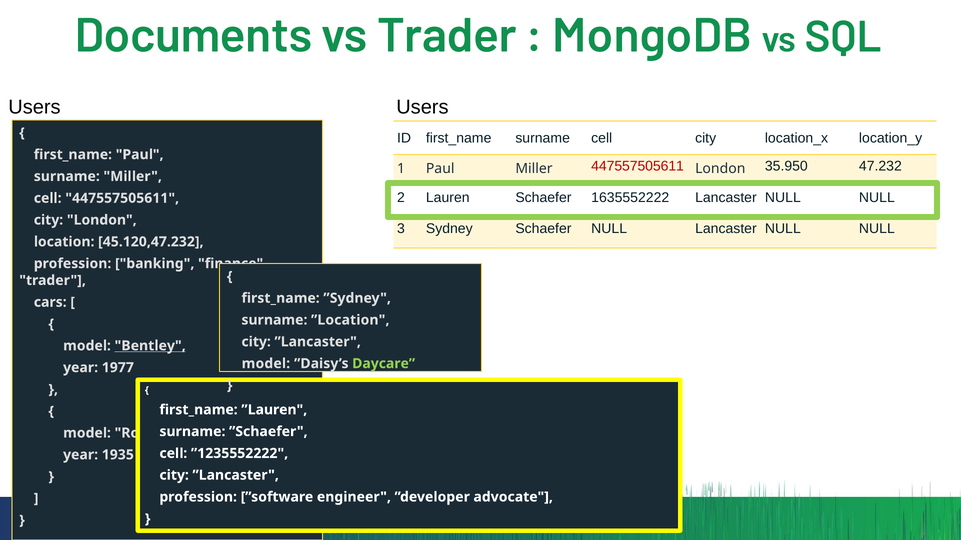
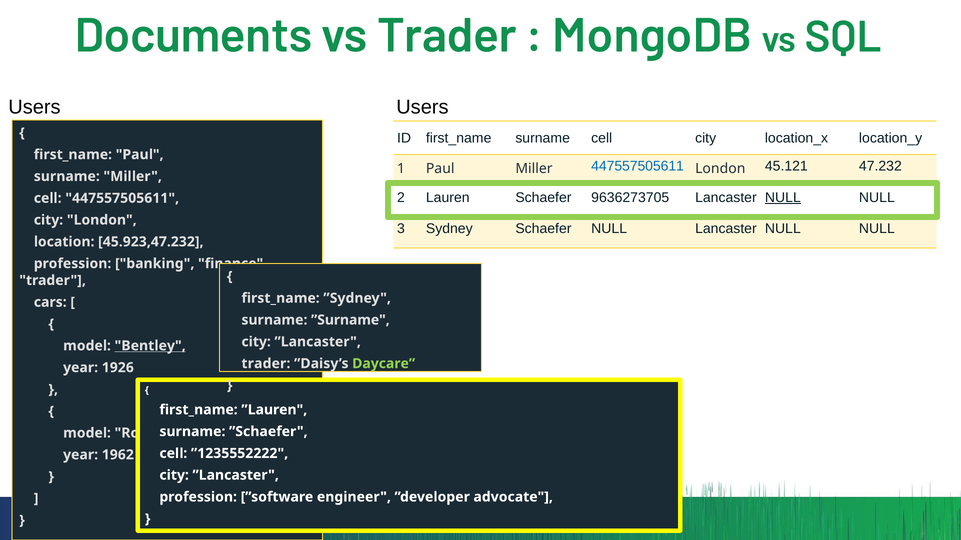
447557505611 at (638, 166) colour: red -> blue
35.950: 35.950 -> 45.121
1635552222: 1635552222 -> 9636273705
NULL at (783, 198) underline: none -> present
45.120,47.232: 45.120,47.232 -> 45.923,47.232
”Location: ”Location -> ”Surname
model at (266, 364): model -> trader
1977: 1977 -> 1926
1935: 1935 -> 1962
